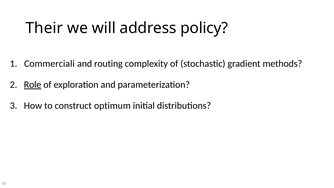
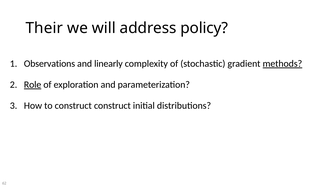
Commerciali: Commerciali -> Observations
routing: routing -> linearly
methods underline: none -> present
construct optimum: optimum -> construct
